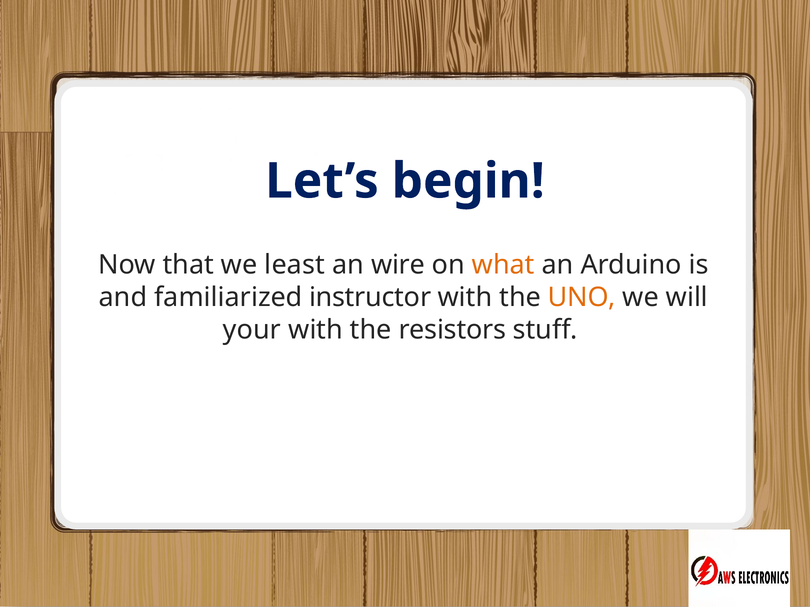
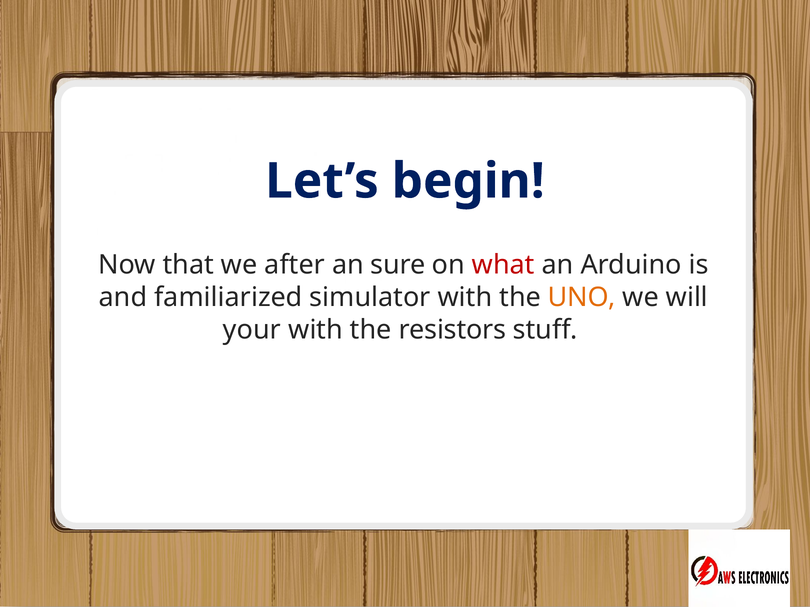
least: least -> after
wire: wire -> sure
what colour: orange -> red
instructor: instructor -> simulator
